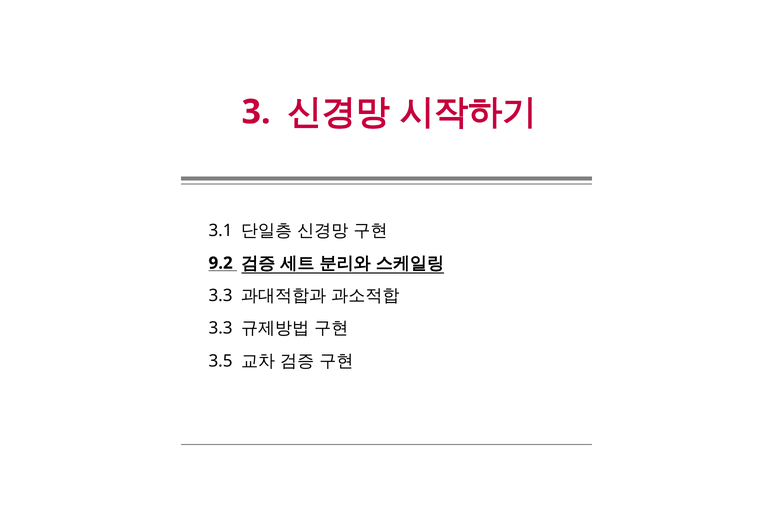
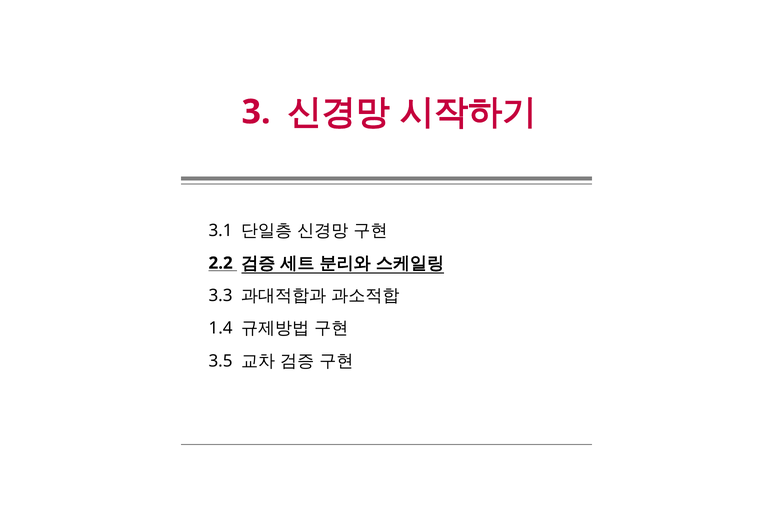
9.2: 9.2 -> 2.2
3.3 at (221, 328): 3.3 -> 1.4
